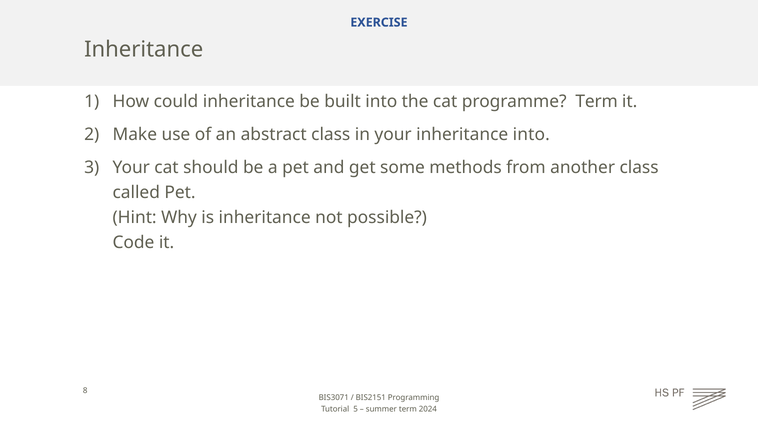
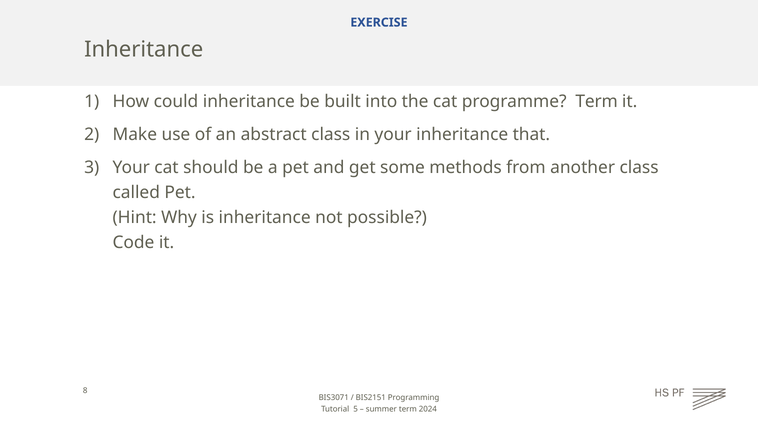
inheritance into: into -> that
